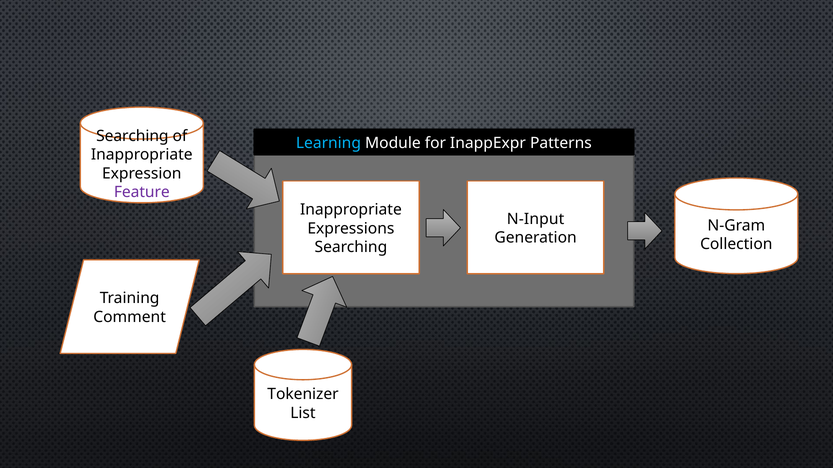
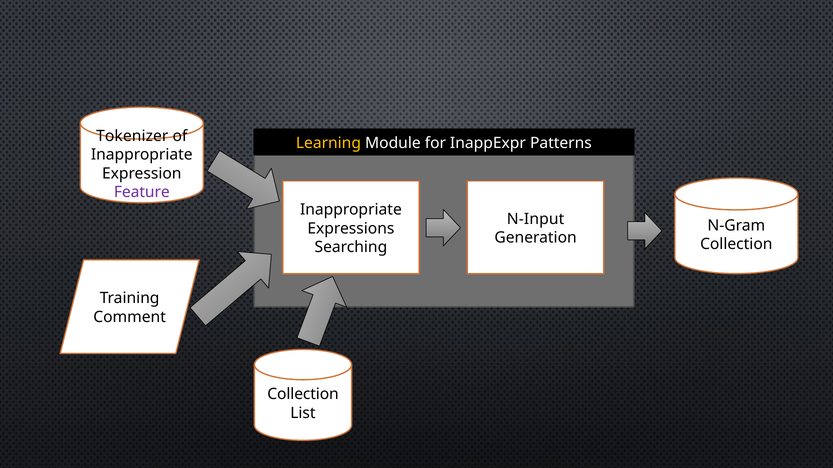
Searching at (132, 136): Searching -> Tokenizer
Learning colour: light blue -> yellow
Tokenizer at (303, 395): Tokenizer -> Collection
